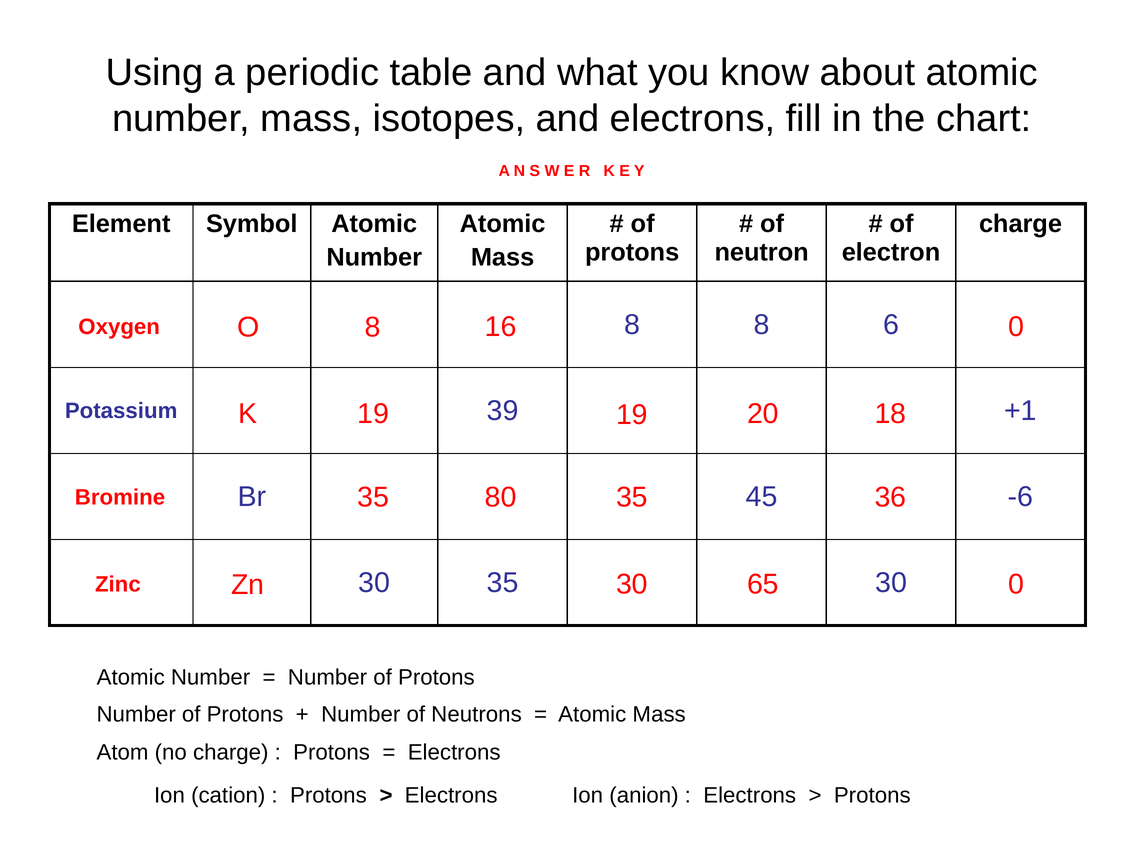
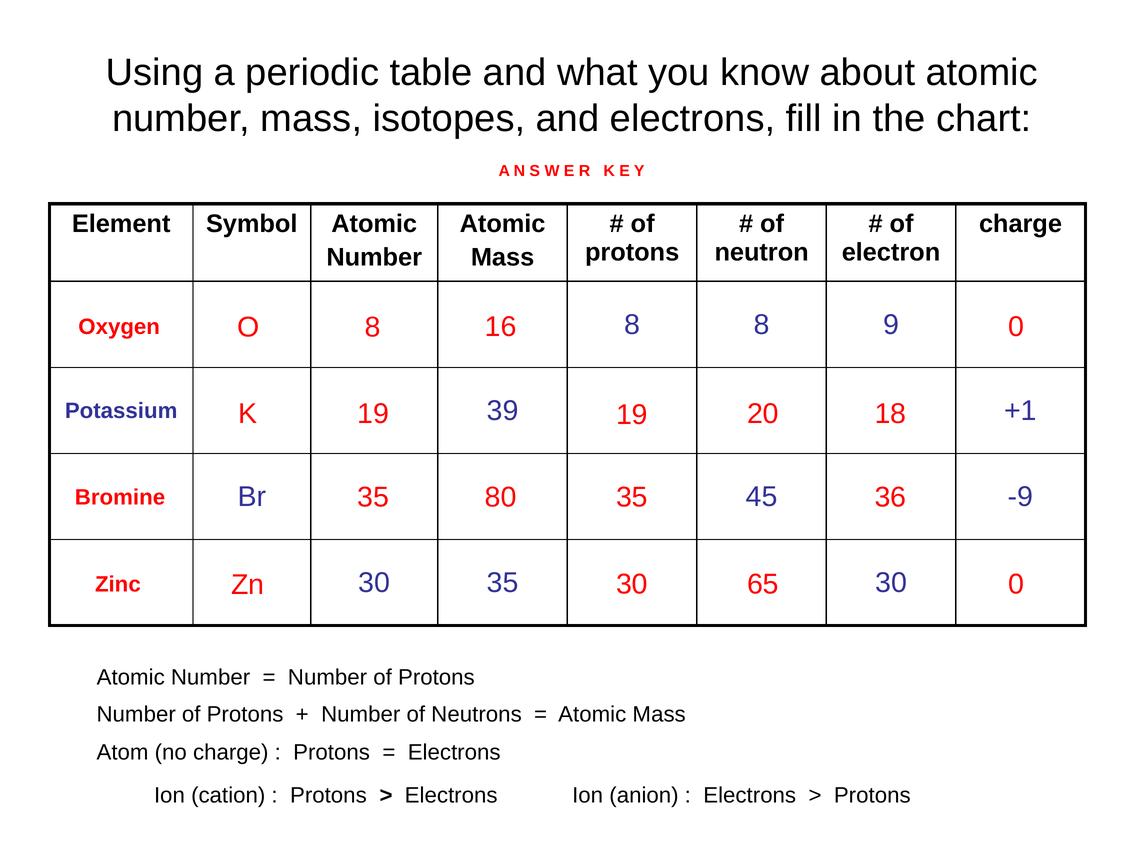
6: 6 -> 9
-6: -6 -> -9
